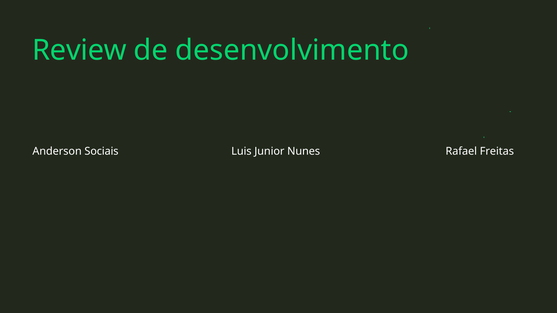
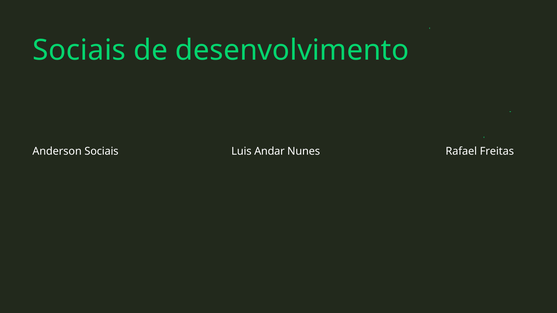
Review at (79, 50): Review -> Sociais
Junior: Junior -> Andar
